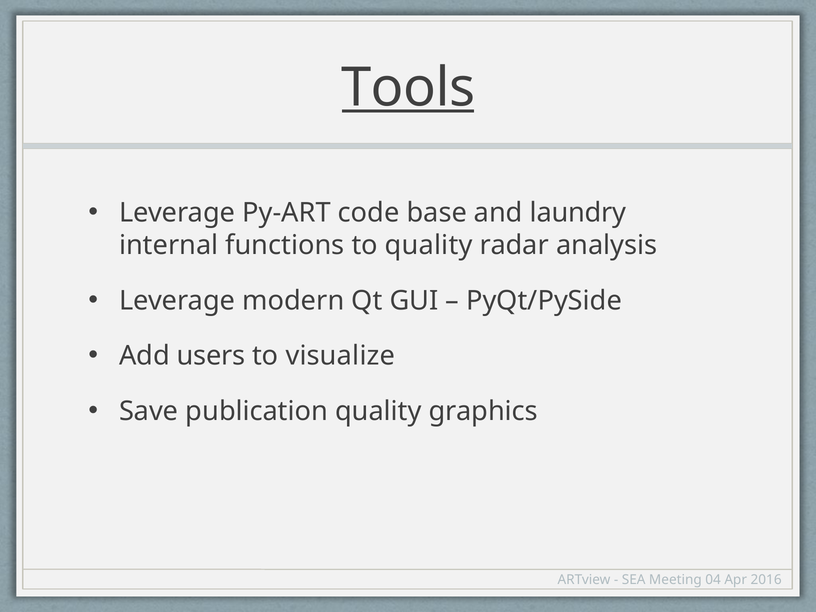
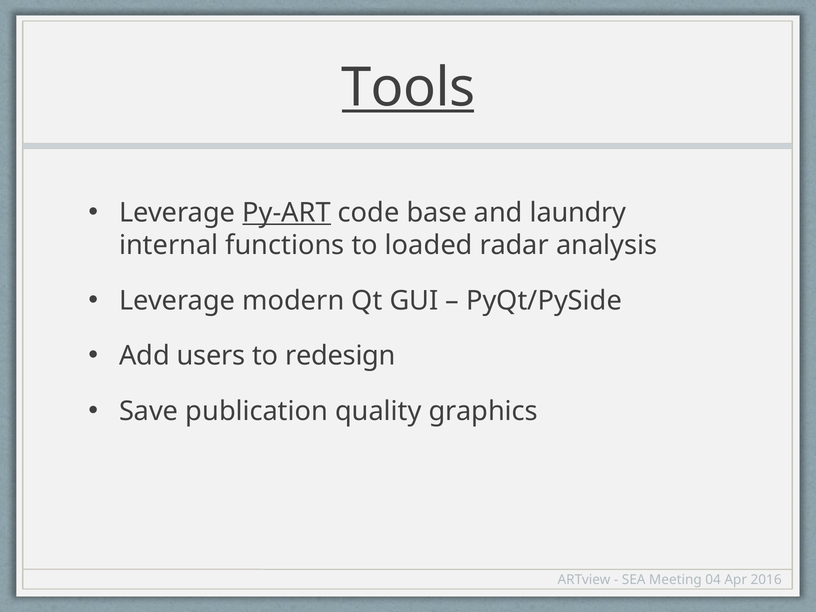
Py-ART underline: none -> present
to quality: quality -> loaded
visualize: visualize -> redesign
